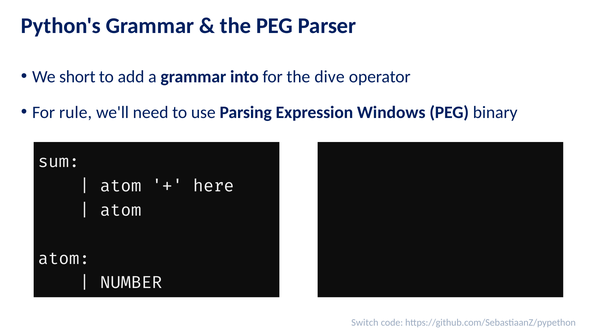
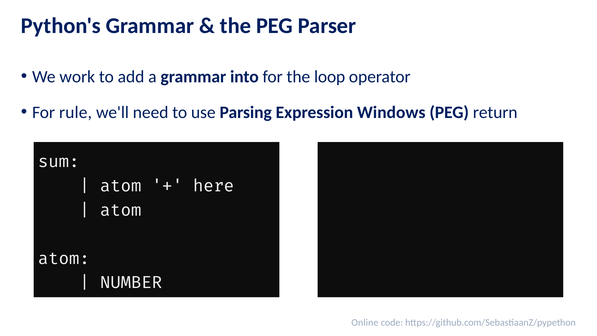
short: short -> work
dive: dive -> loop
binary: binary -> return
Switch: Switch -> Online
